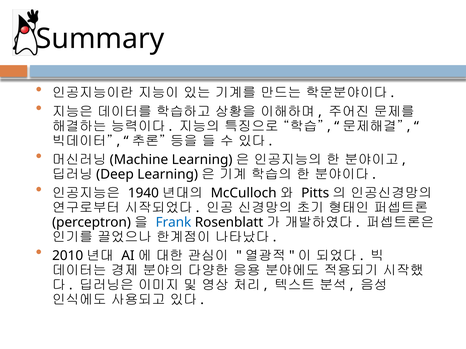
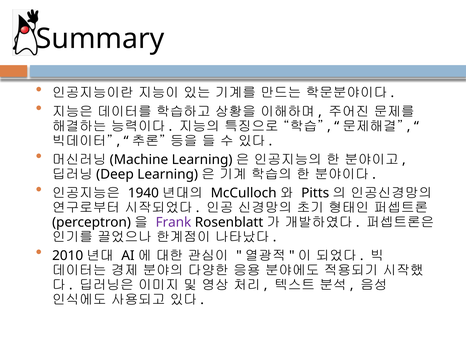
Frank colour: blue -> purple
